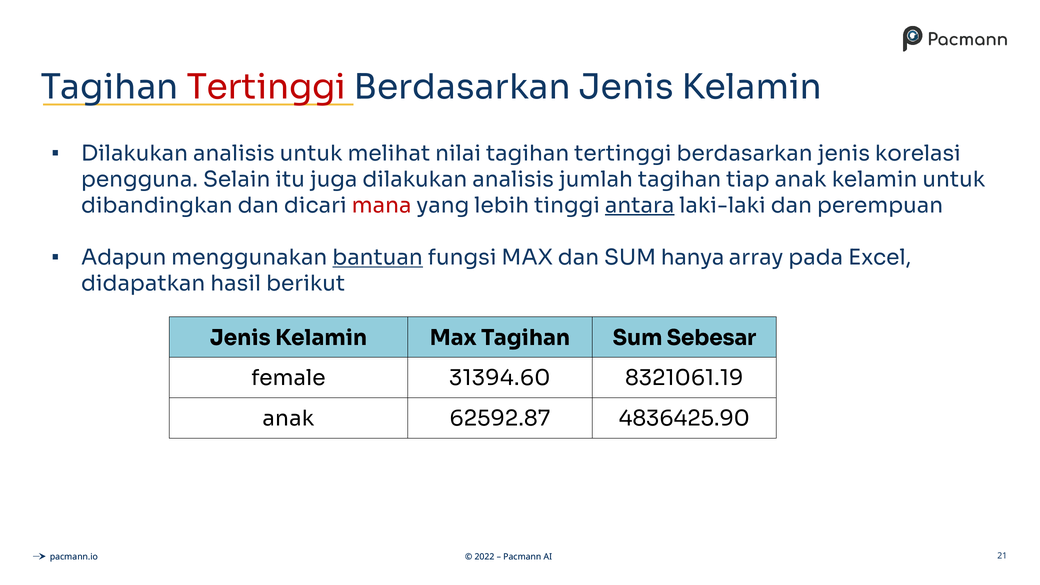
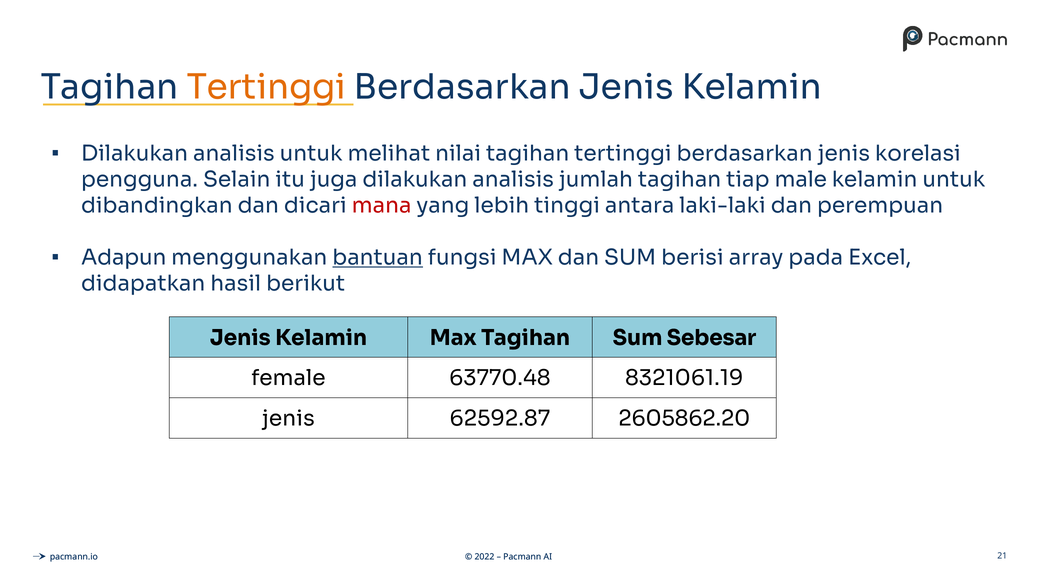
Tertinggi at (266, 87) colour: red -> orange
tiap anak: anak -> male
antara underline: present -> none
hanya: hanya -> berisi
31394.60: 31394.60 -> 63770.48
anak at (288, 418): anak -> jenis
4836425.90: 4836425.90 -> 2605862.20
